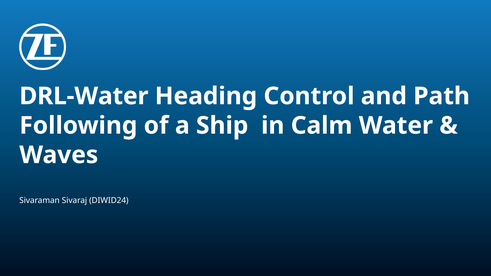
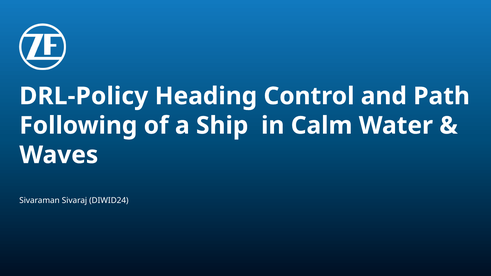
DRL-Water: DRL-Water -> DRL-Policy
